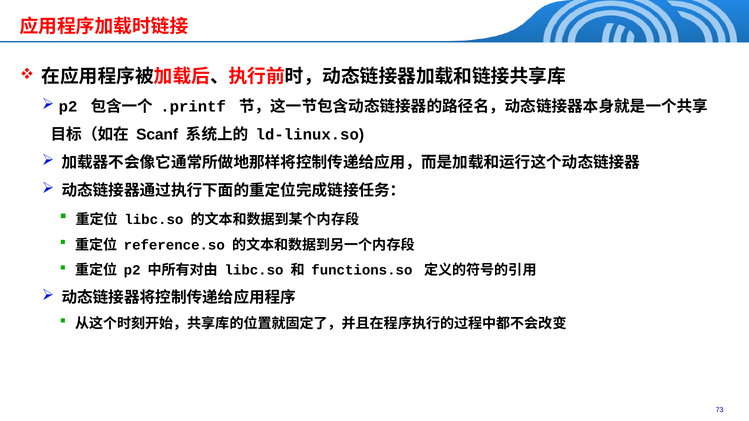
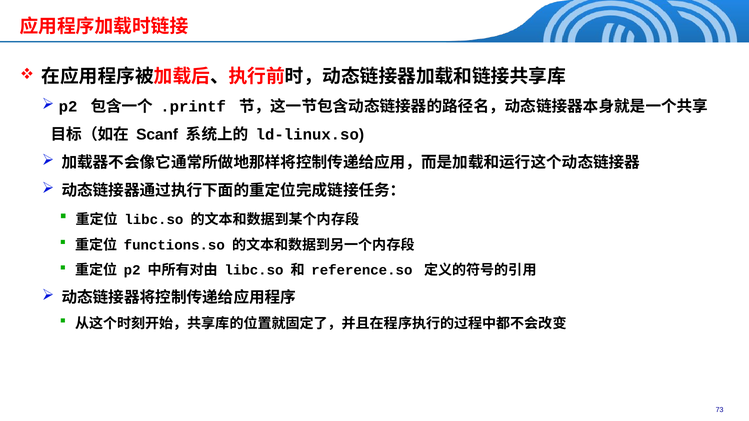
reference.so: reference.so -> functions.so
functions.so: functions.so -> reference.so
